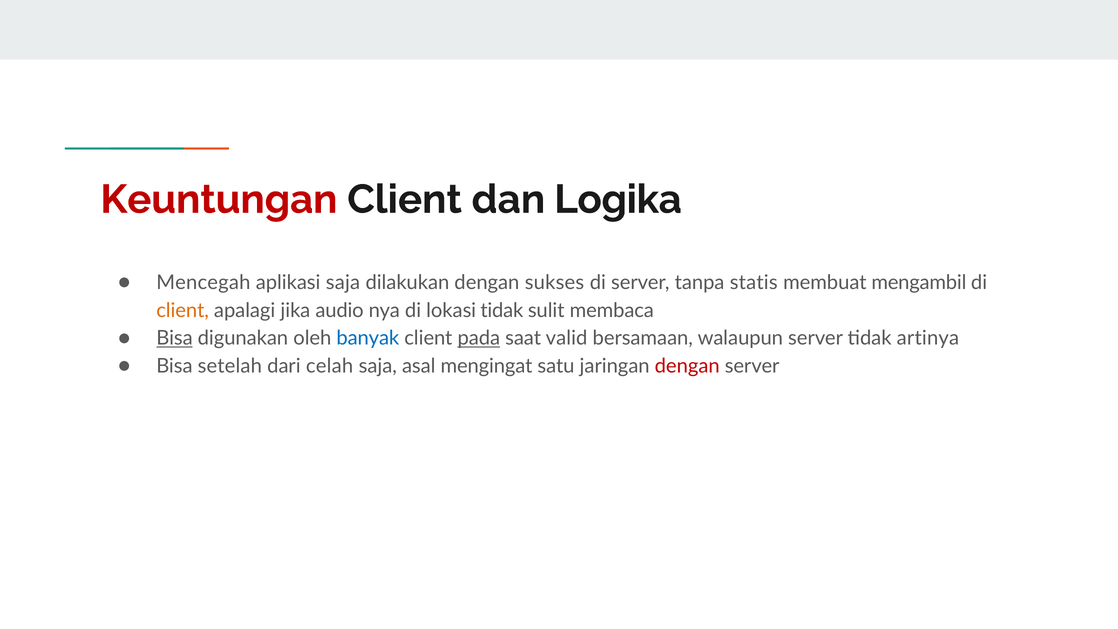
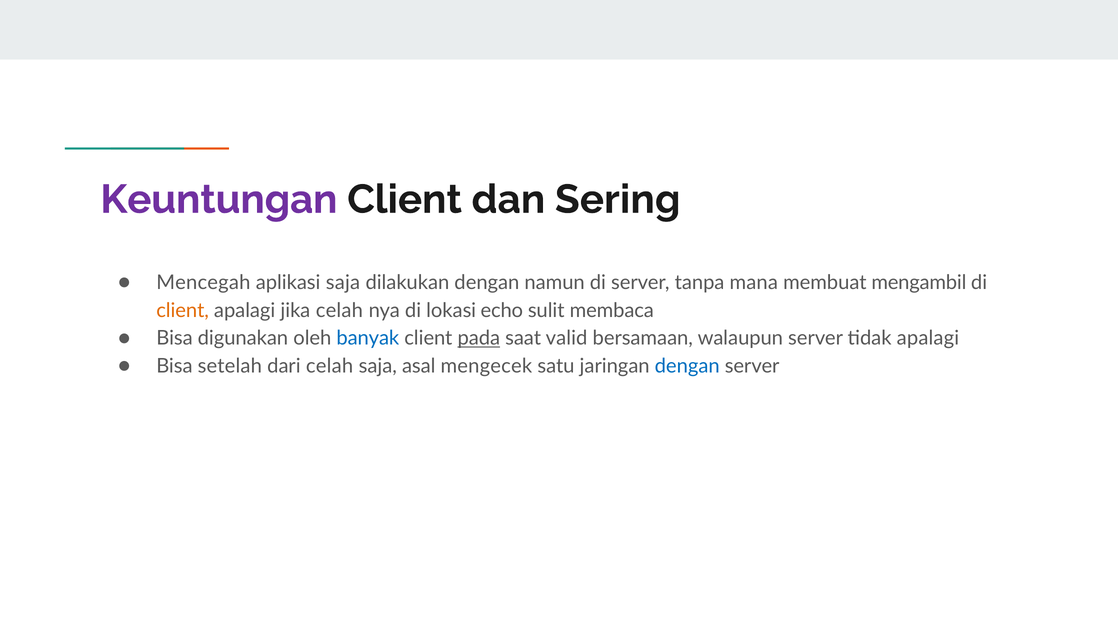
Keuntungan colour: red -> purple
Logika: Logika -> Sering
sukses: sukses -> namun
statis: statis -> mana
jika audio: audio -> celah
lokasi tidak: tidak -> echo
Bisa at (174, 338) underline: present -> none
tidak artinya: artinya -> apalagi
mengingat: mengingat -> mengecek
dengan at (687, 366) colour: red -> blue
